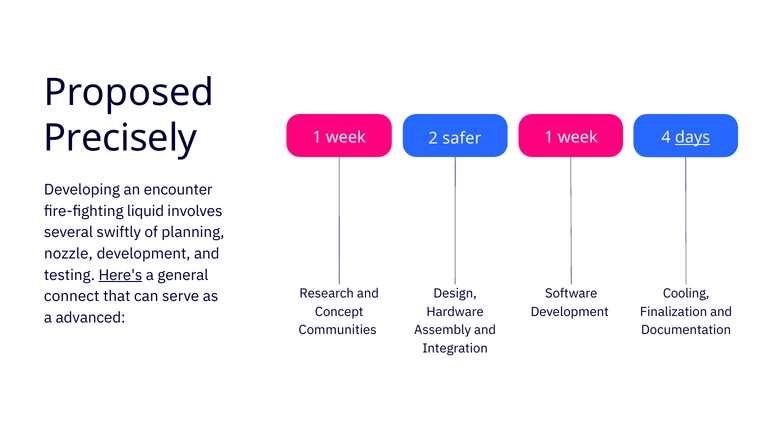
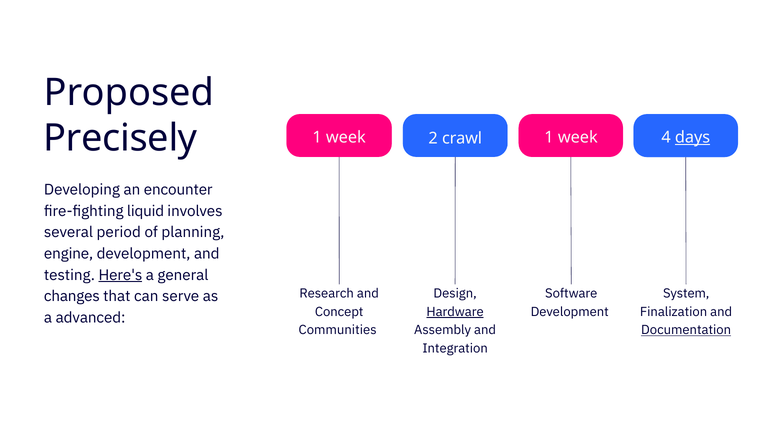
safer: safer -> crawl
swiftly: swiftly -> period
nozzle: nozzle -> engine
Cooling: Cooling -> System
connect: connect -> changes
Hardware underline: none -> present
Documentation underline: none -> present
